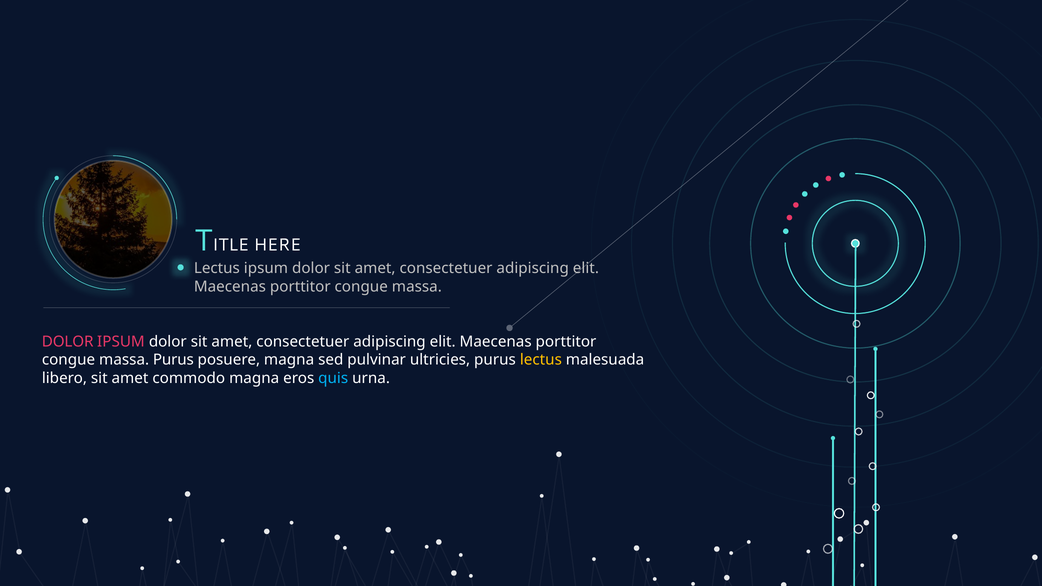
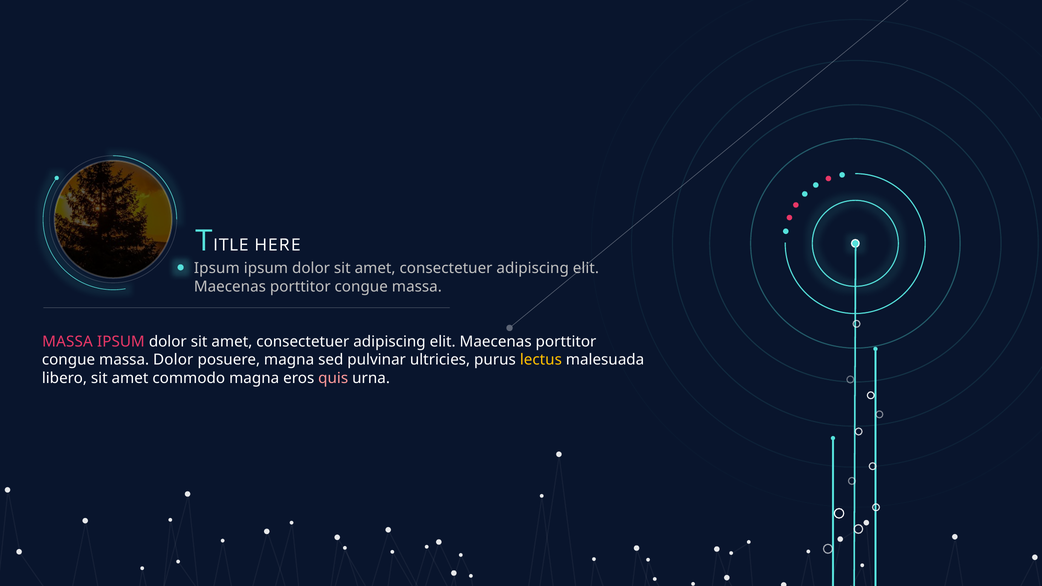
Lectus at (217, 268): Lectus -> Ipsum
DOLOR at (68, 342): DOLOR -> MASSA
massa Purus: Purus -> Dolor
quis colour: light blue -> pink
